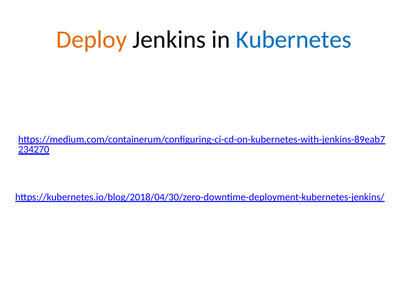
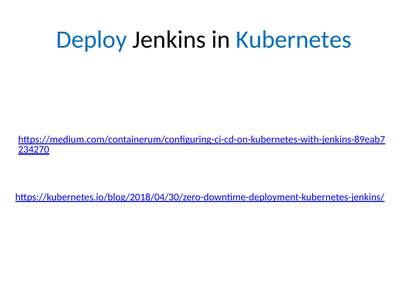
Deploy colour: orange -> blue
